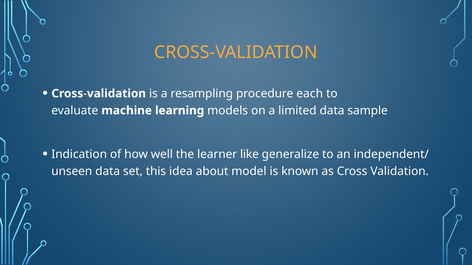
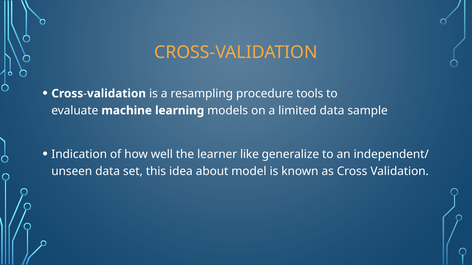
each: each -> tools
